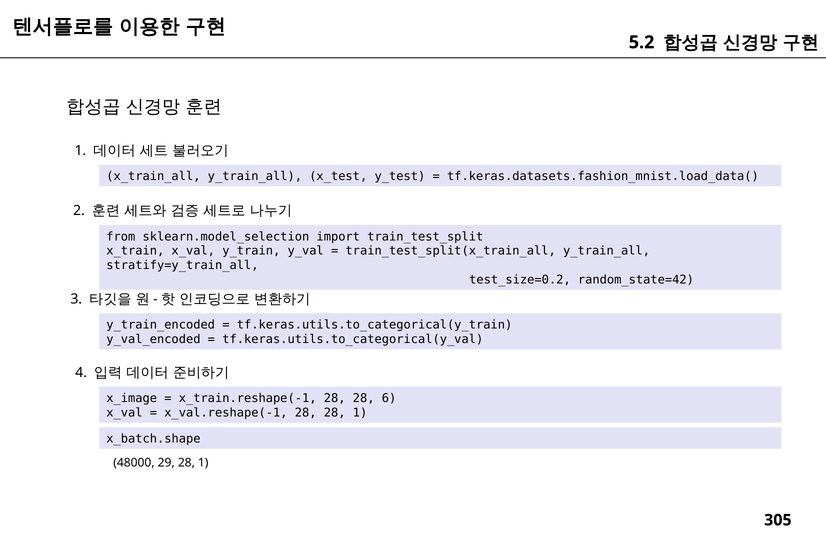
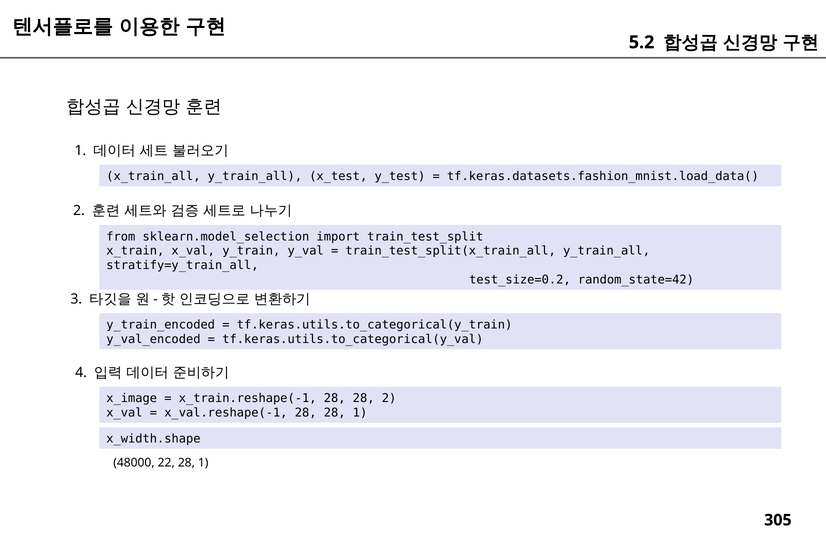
28 6: 6 -> 2
x_batch.shape: x_batch.shape -> x_width.shape
29: 29 -> 22
